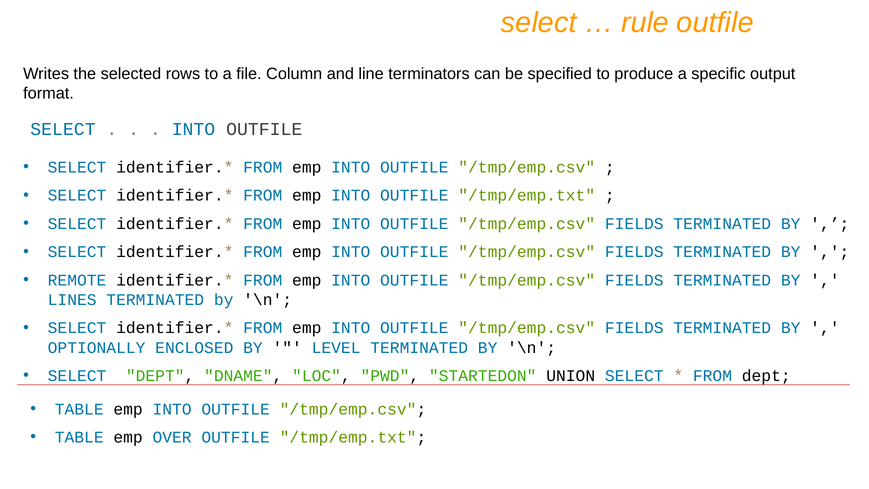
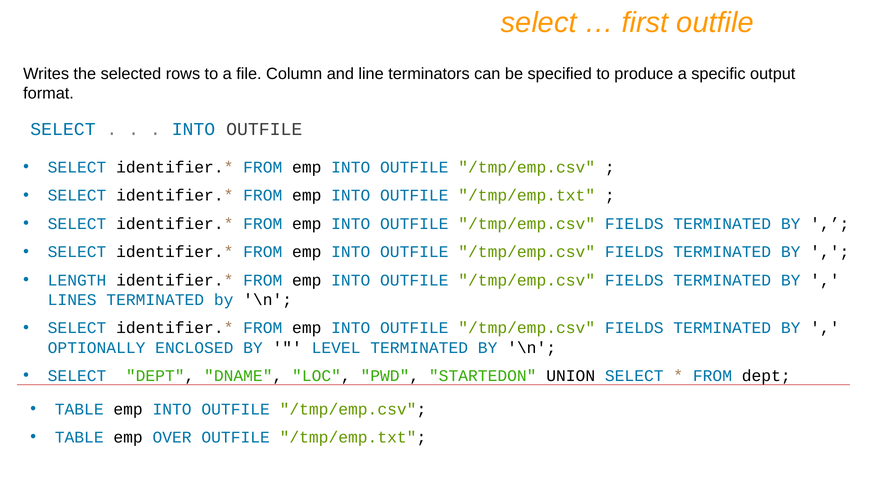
rule: rule -> first
REMOTE: REMOTE -> LENGTH
